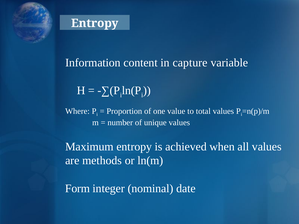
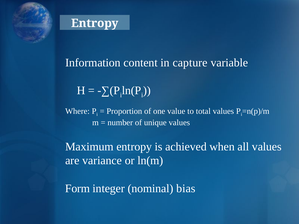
methods: methods -> variance
date: date -> bias
